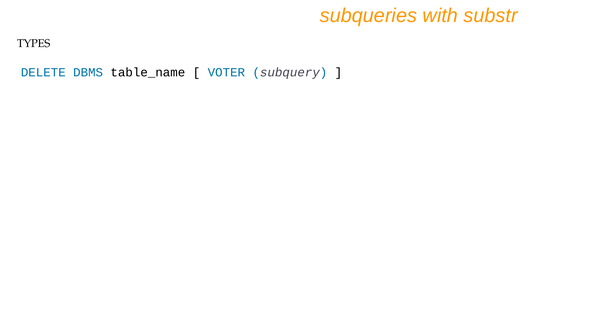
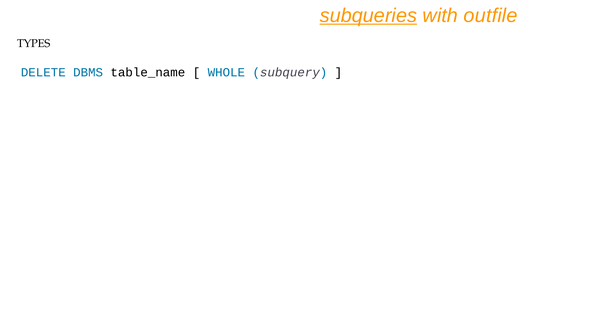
subqueries underline: none -> present
substr: substr -> outfile
VOTER: VOTER -> WHOLE
